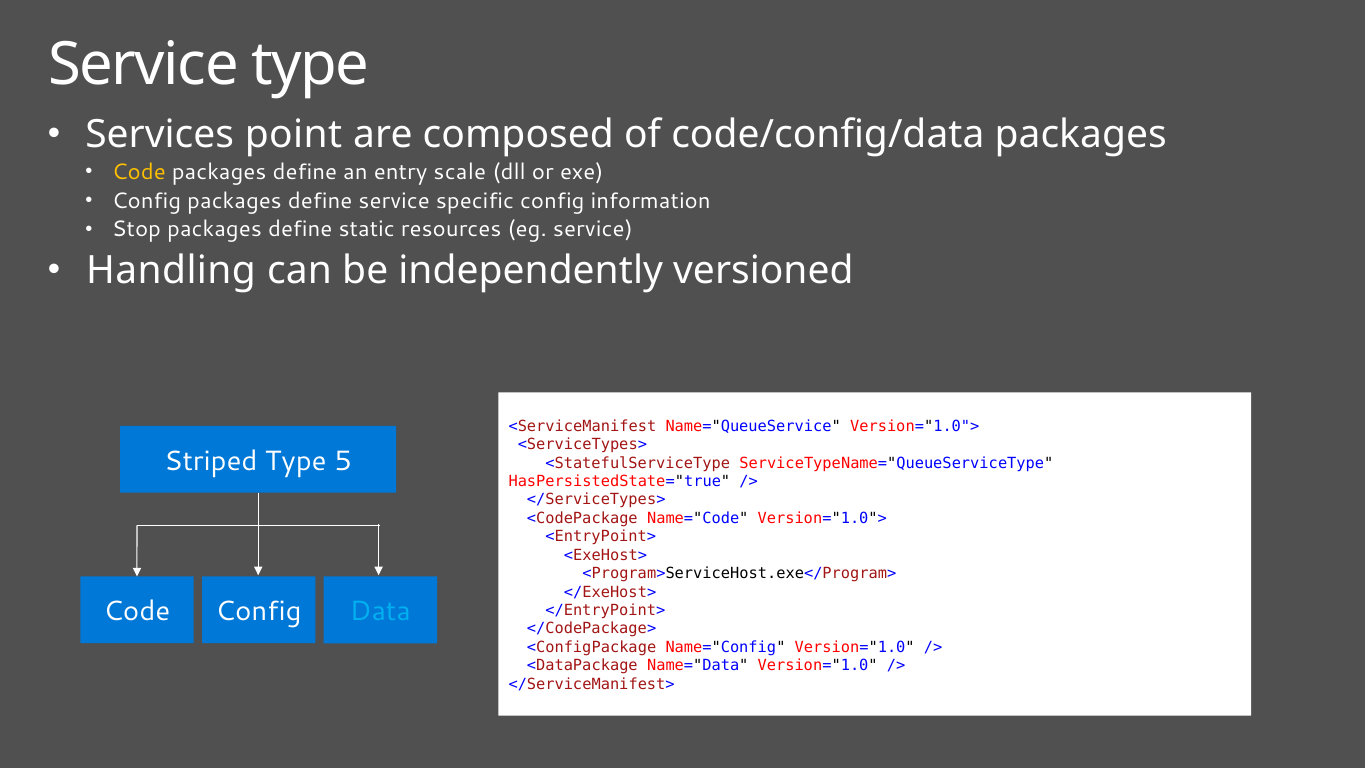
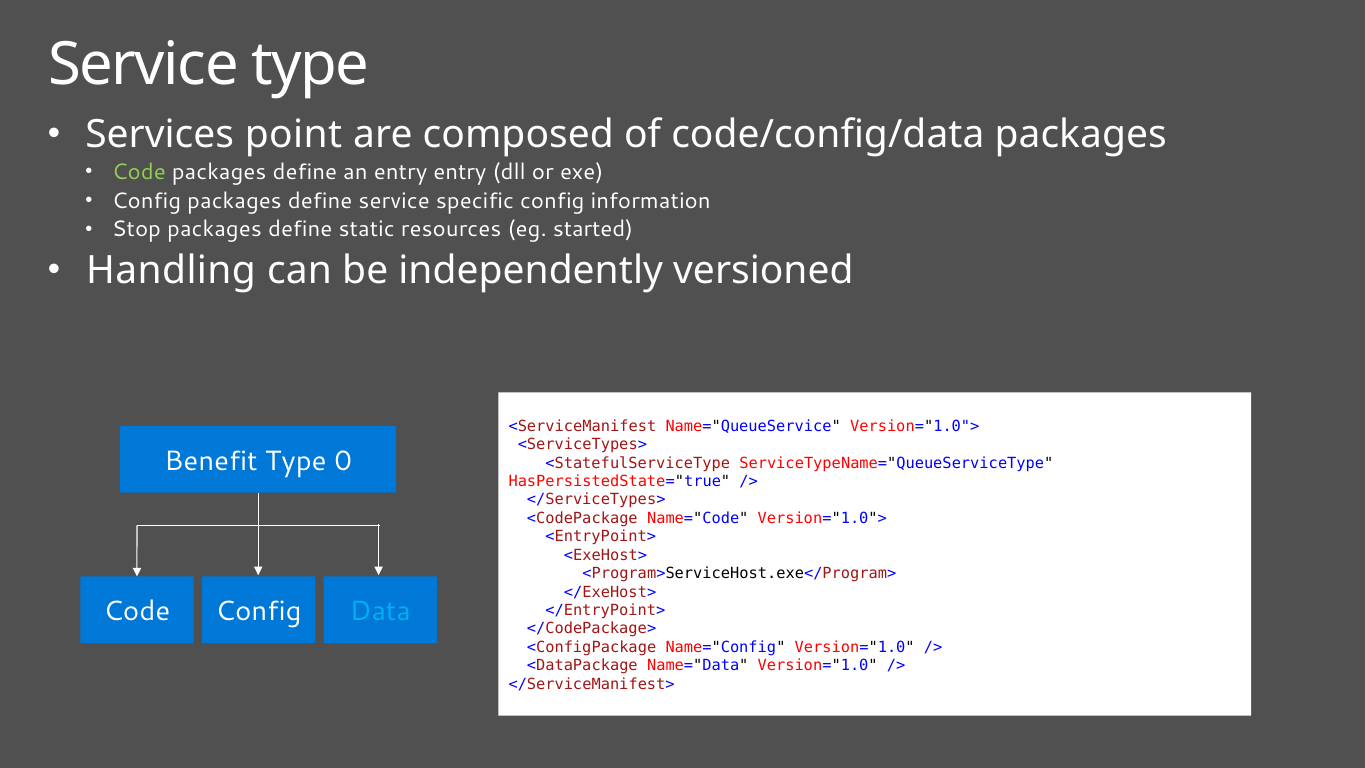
Code at (139, 172) colour: yellow -> light green
entry scale: scale -> entry
eg service: service -> started
Striped: Striped -> Benefit
5: 5 -> 0
